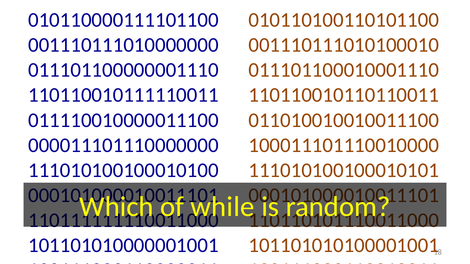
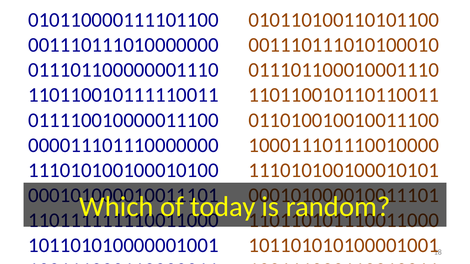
while: while -> today
